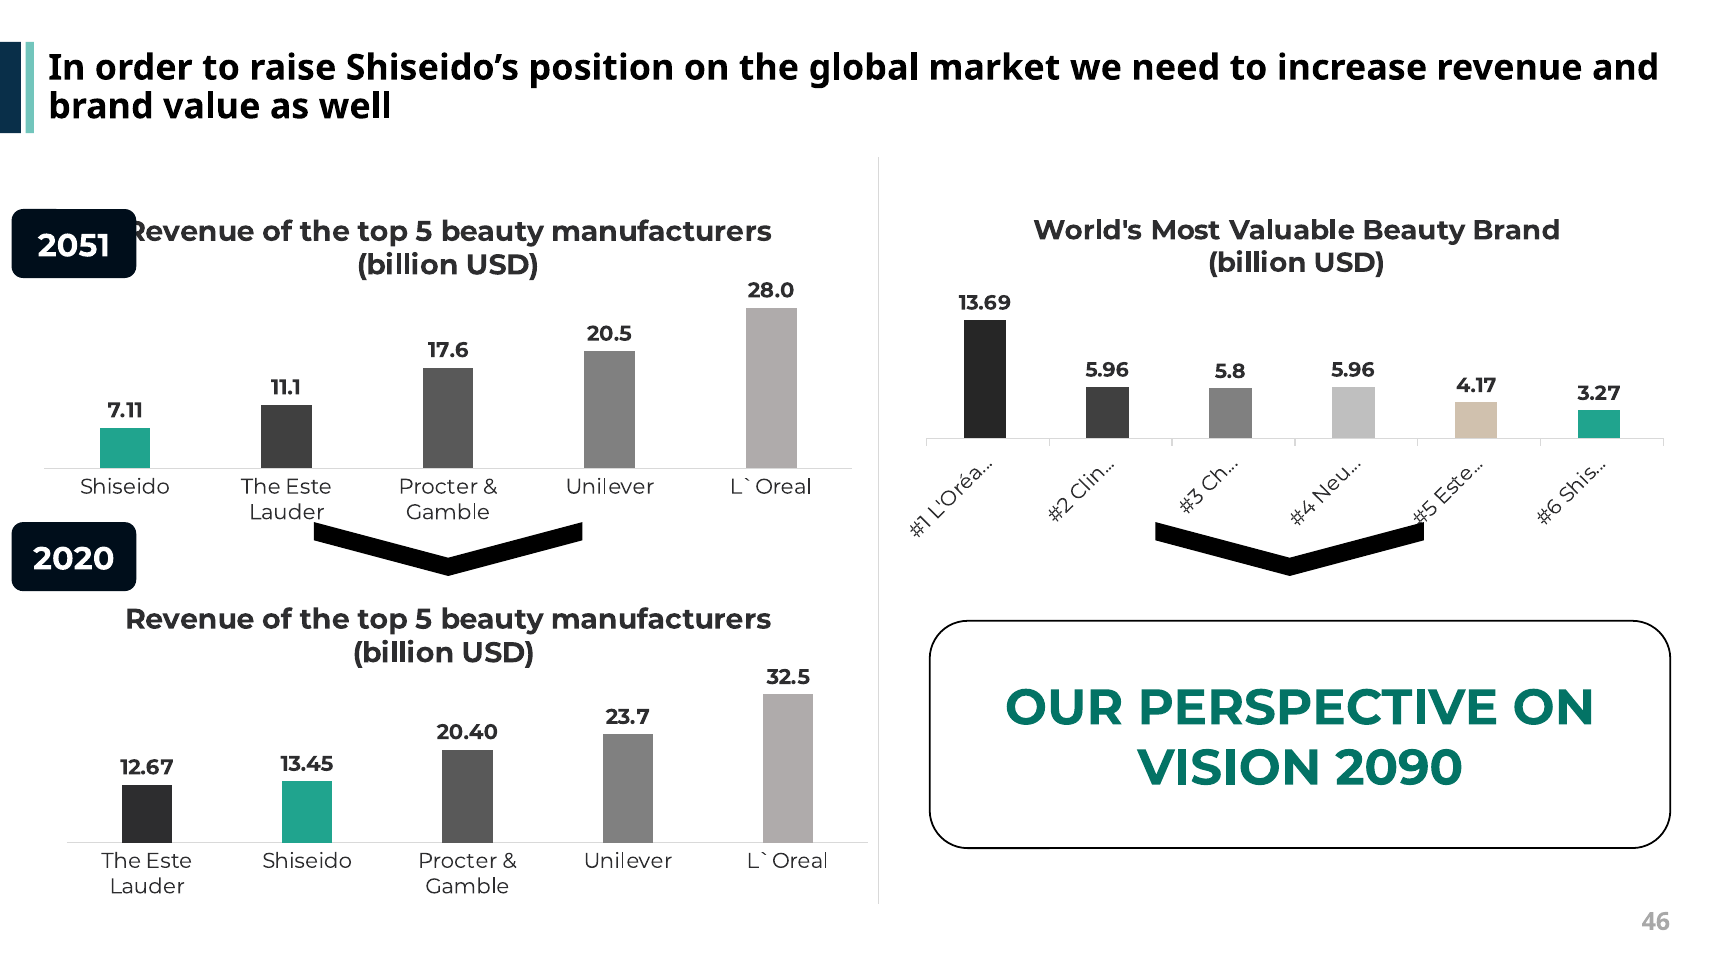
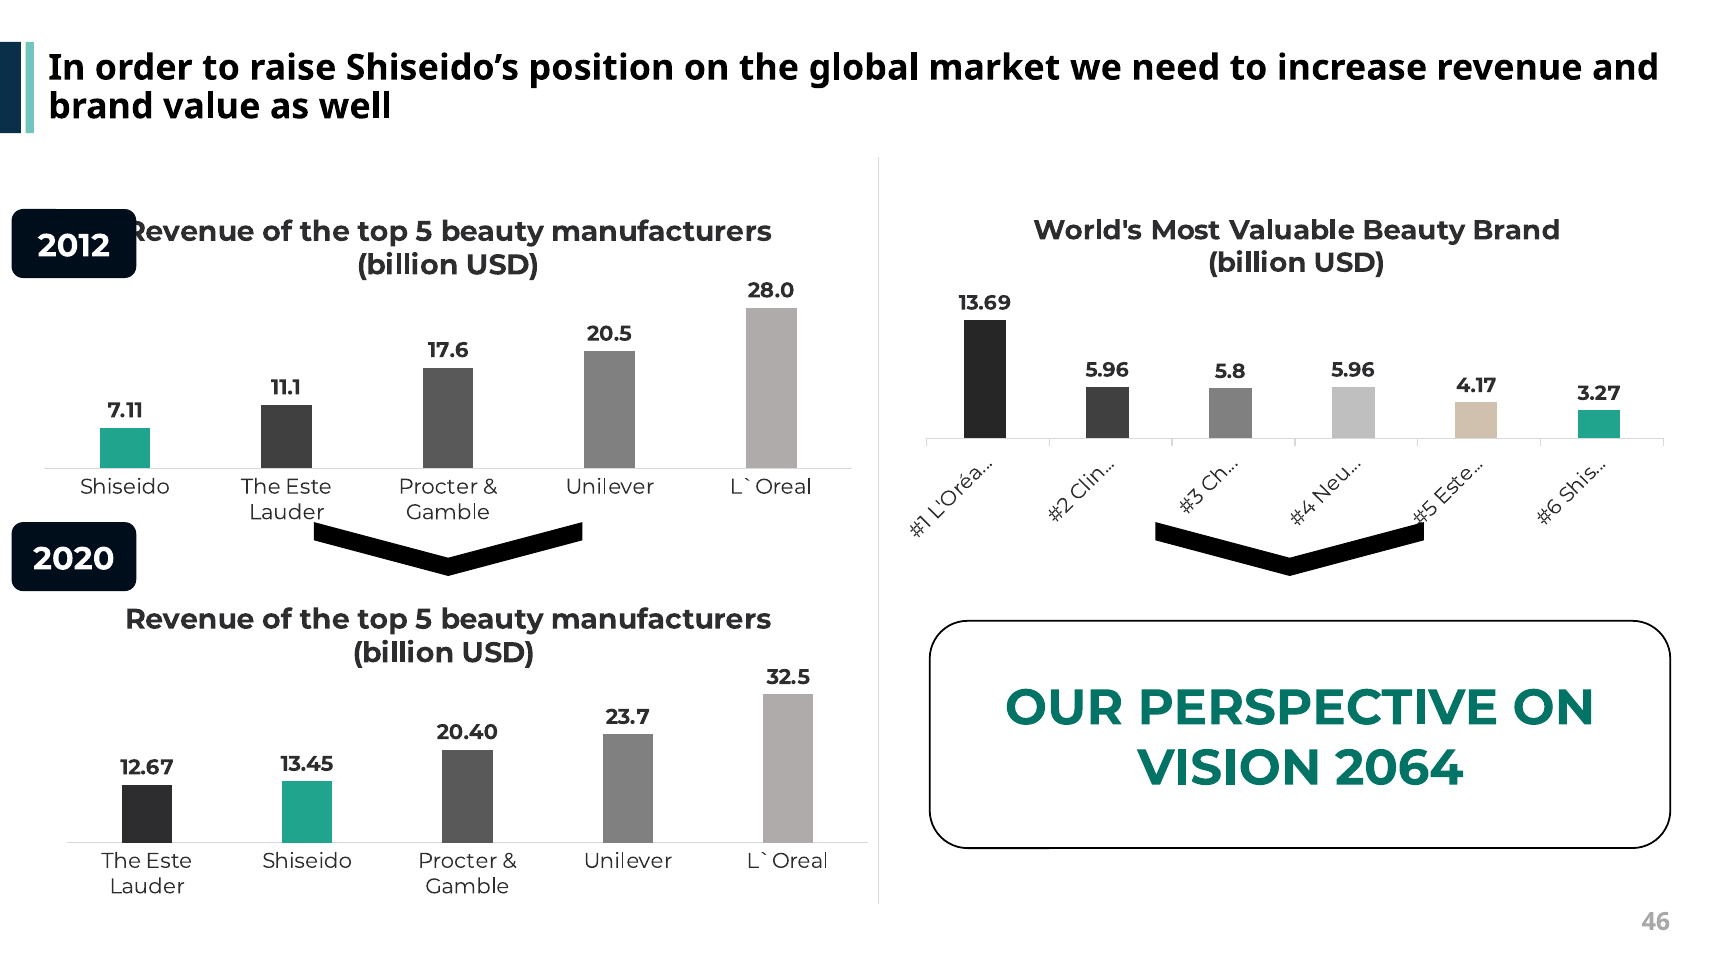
2051: 2051 -> 2012
2090: 2090 -> 2064
